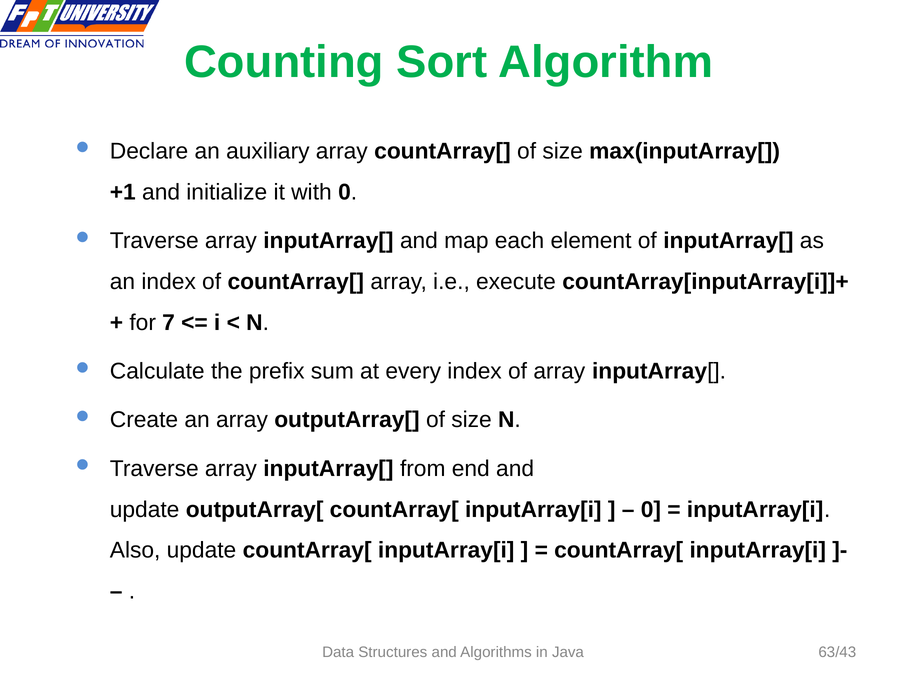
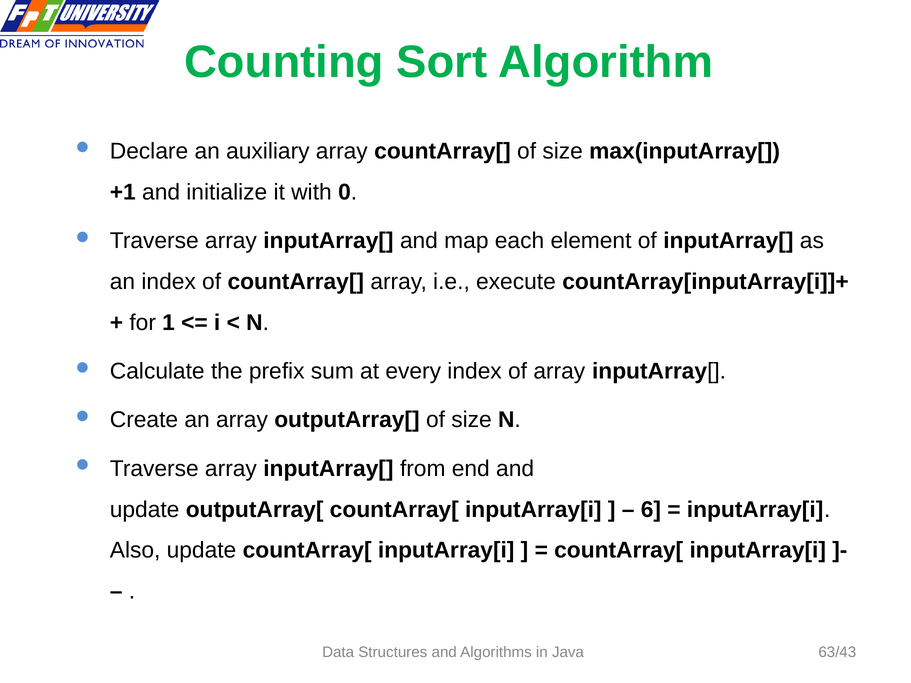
7: 7 -> 1
0 at (651, 510): 0 -> 6
